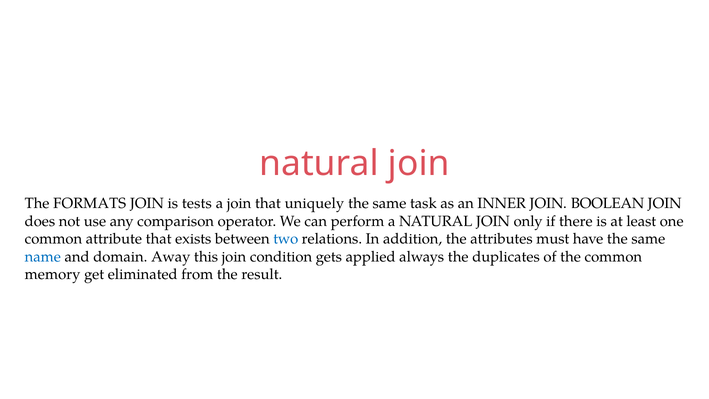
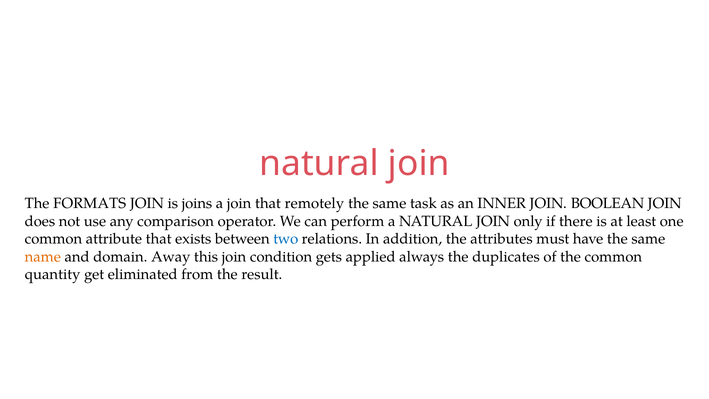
tests: tests -> joins
uniquely: uniquely -> remotely
name colour: blue -> orange
memory: memory -> quantity
